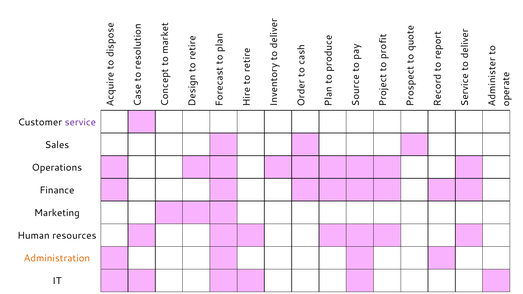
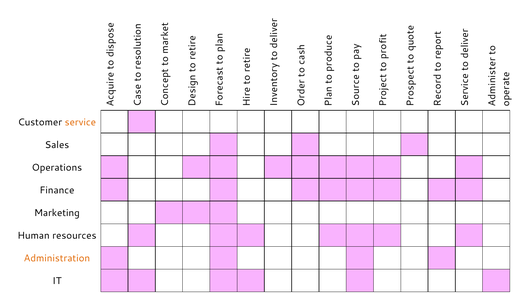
service colour: purple -> orange
